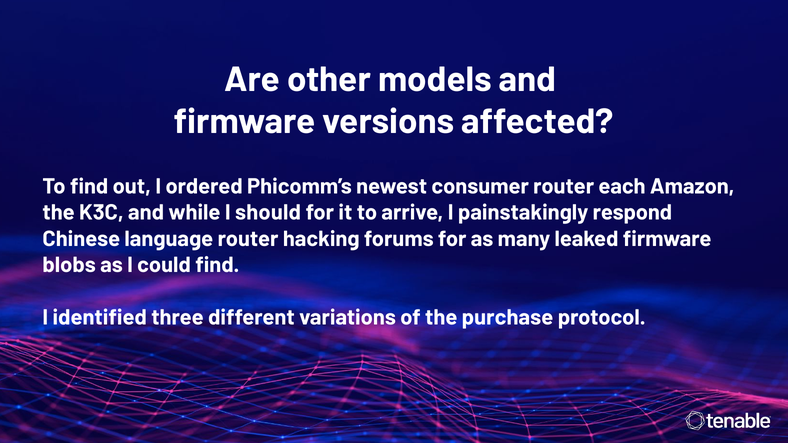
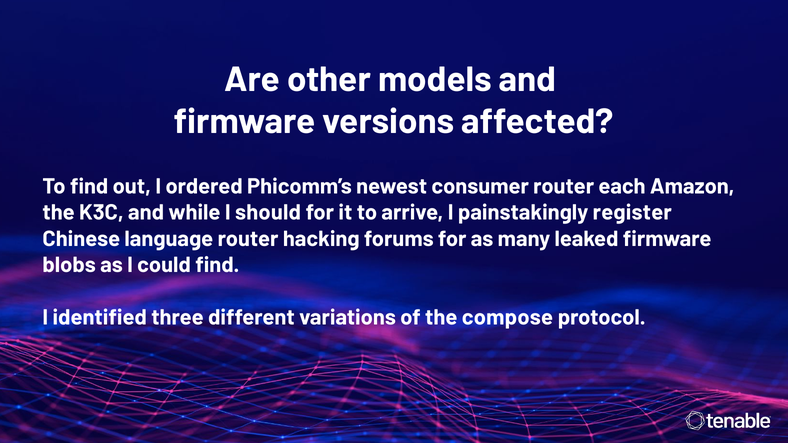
respond: respond -> register
purchase: purchase -> compose
